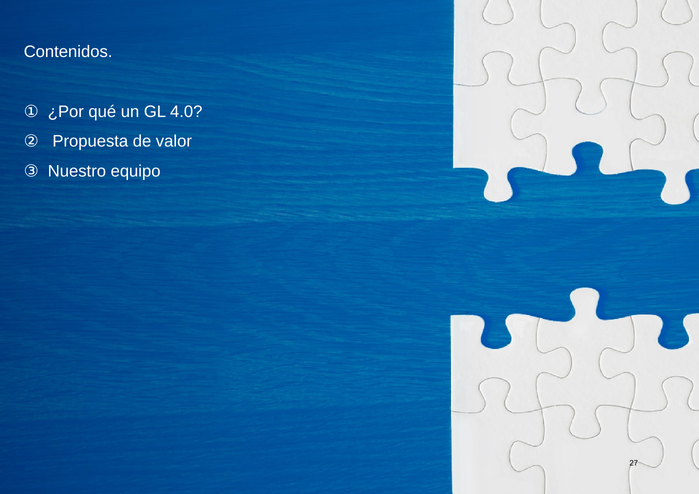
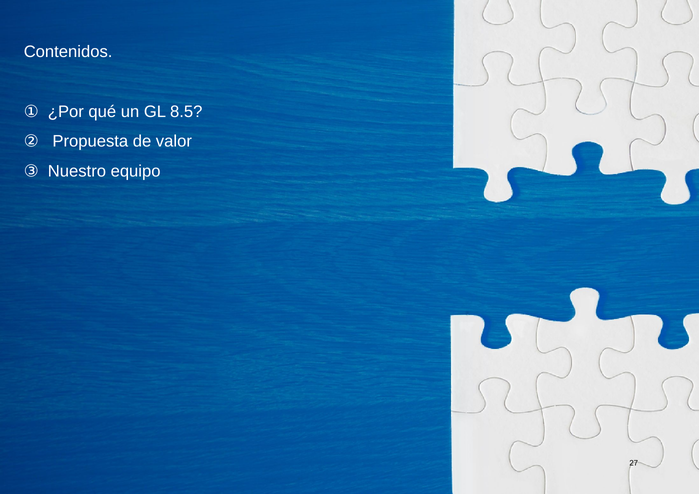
4.0: 4.0 -> 8.5
